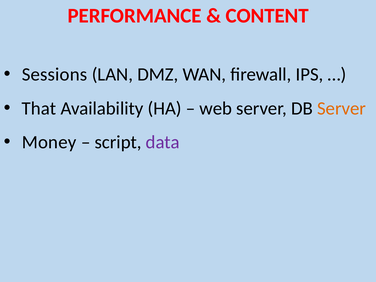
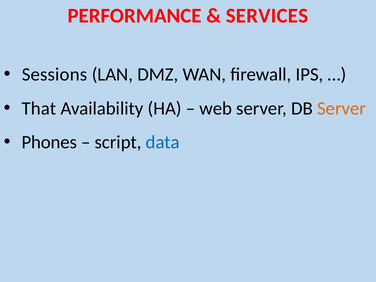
CONTENT: CONTENT -> SERVICES
Money: Money -> Phones
data colour: purple -> blue
